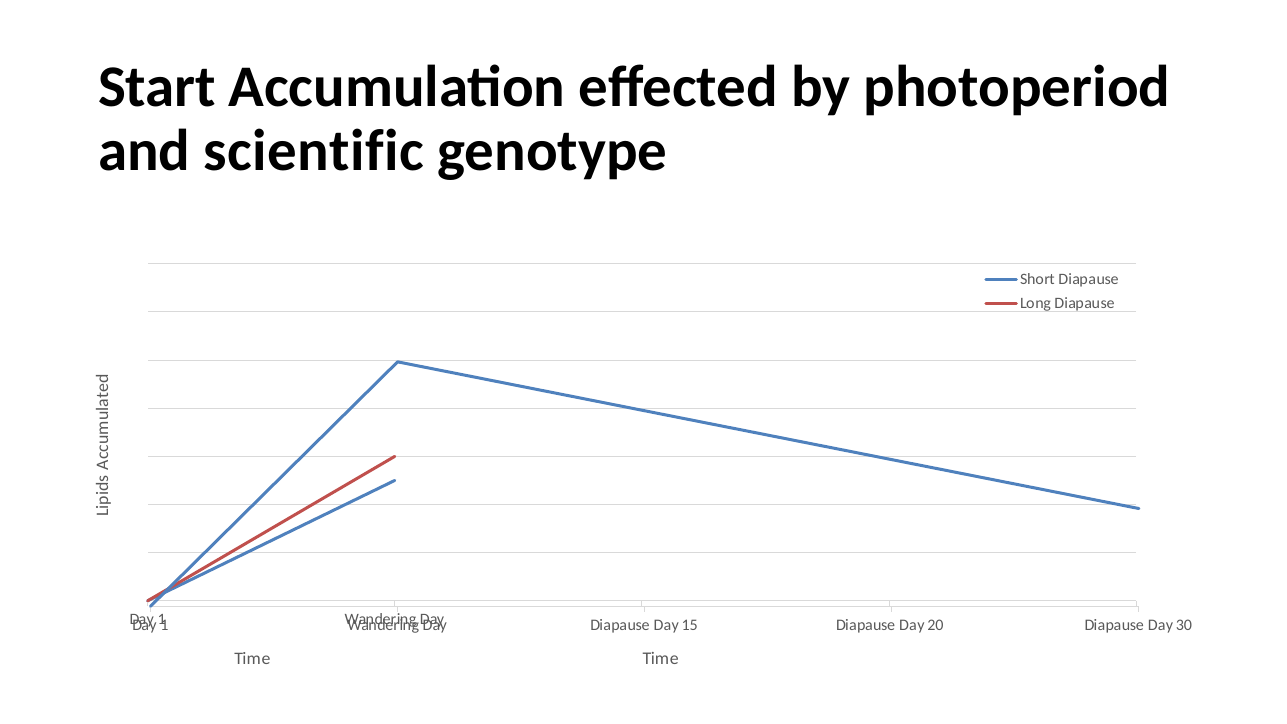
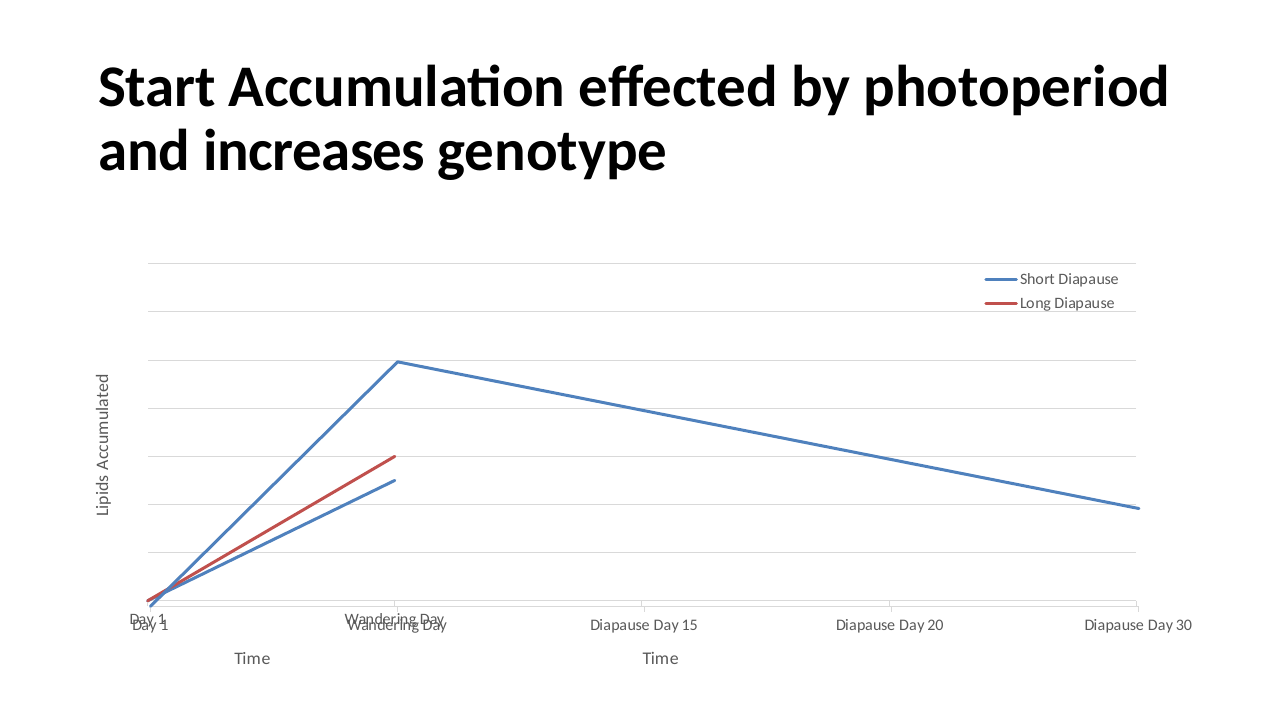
scientific: scientific -> increases
